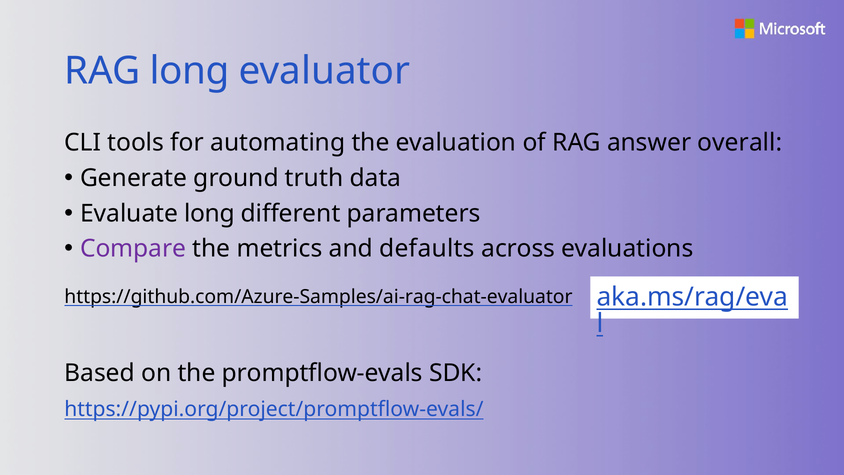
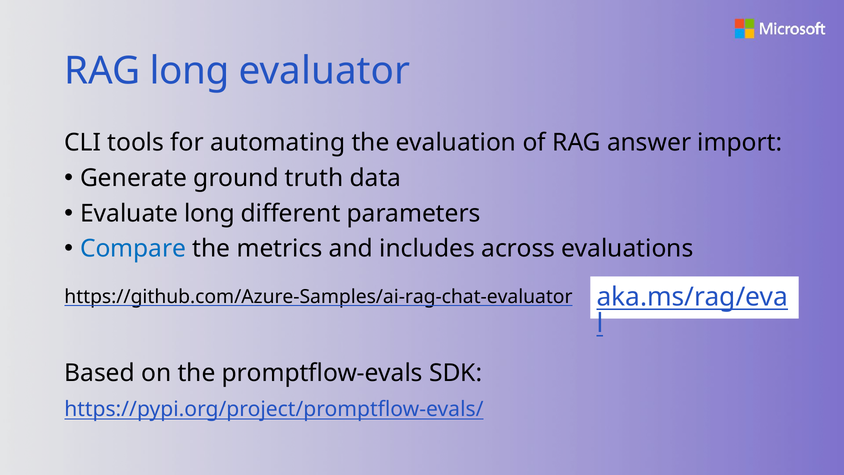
overall: overall -> import
Compare colour: purple -> blue
defaults: defaults -> includes
